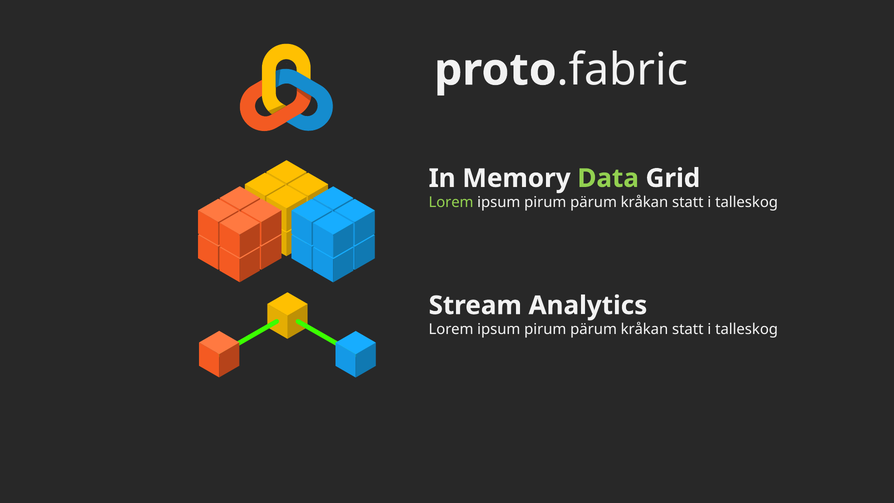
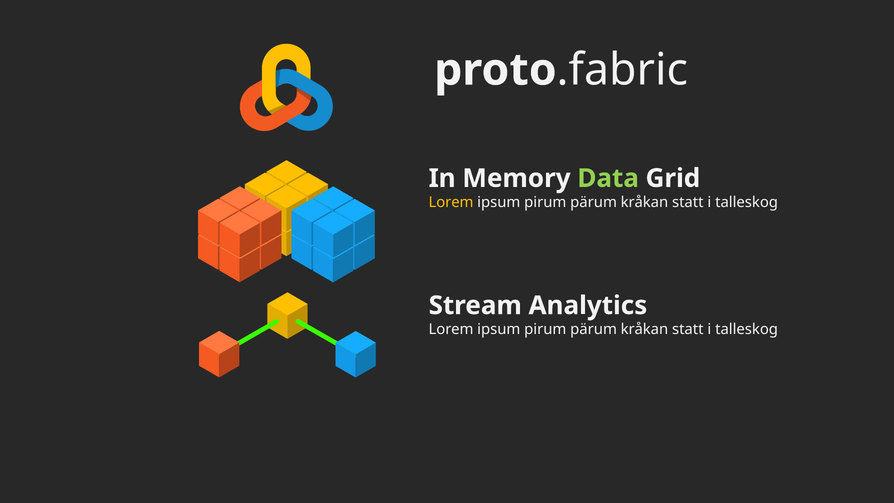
Lorem at (451, 202) colour: light green -> yellow
